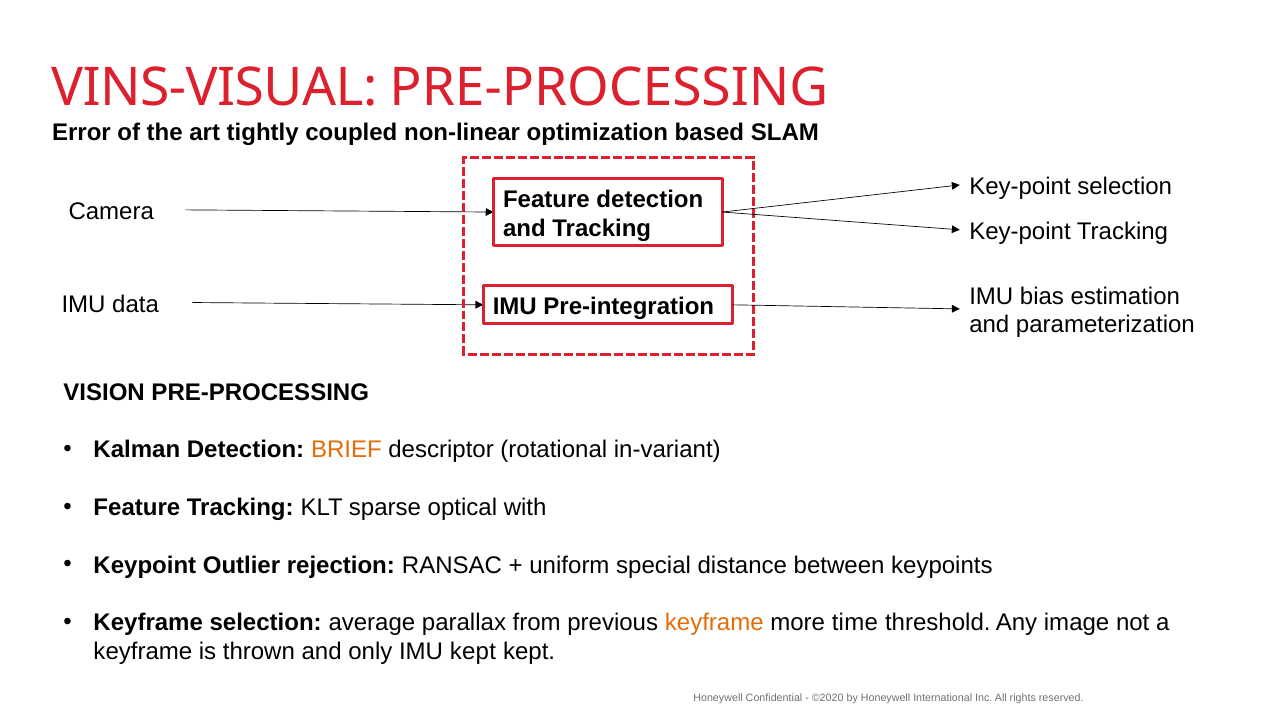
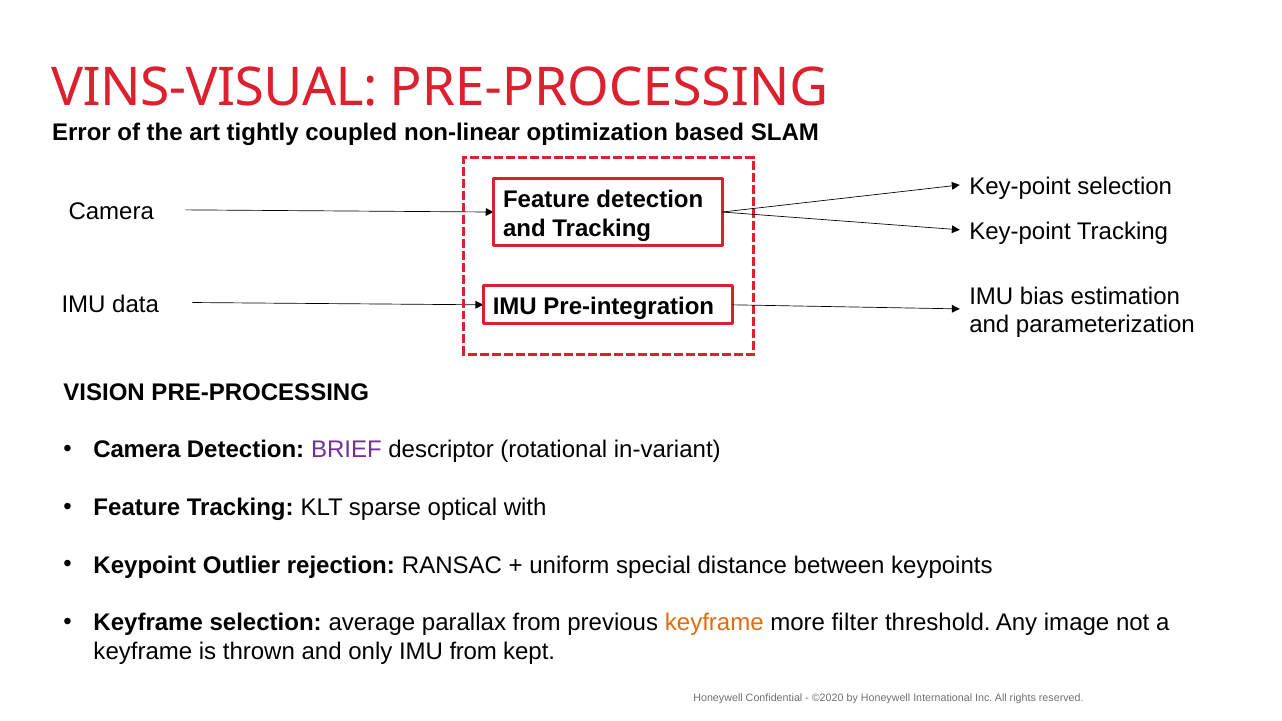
Kalman at (137, 450): Kalman -> Camera
BRIEF colour: orange -> purple
time: time -> filter
IMU kept: kept -> from
